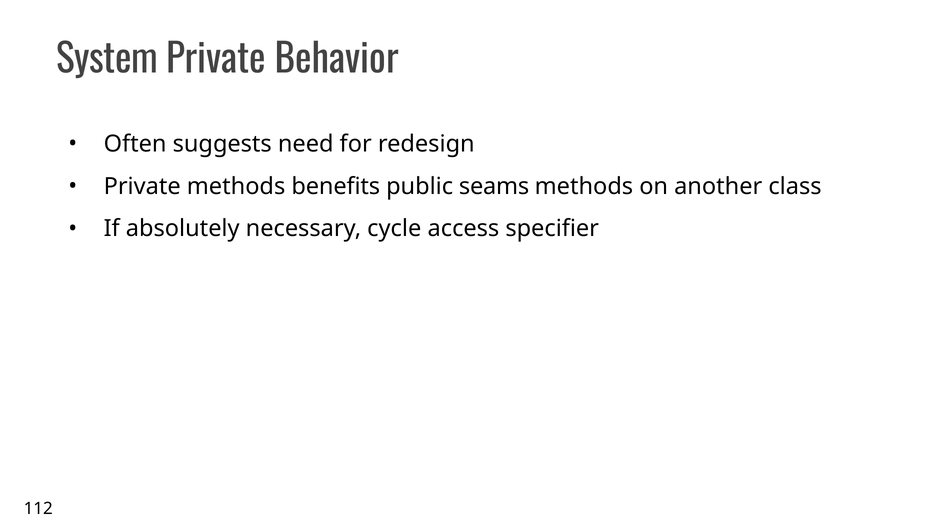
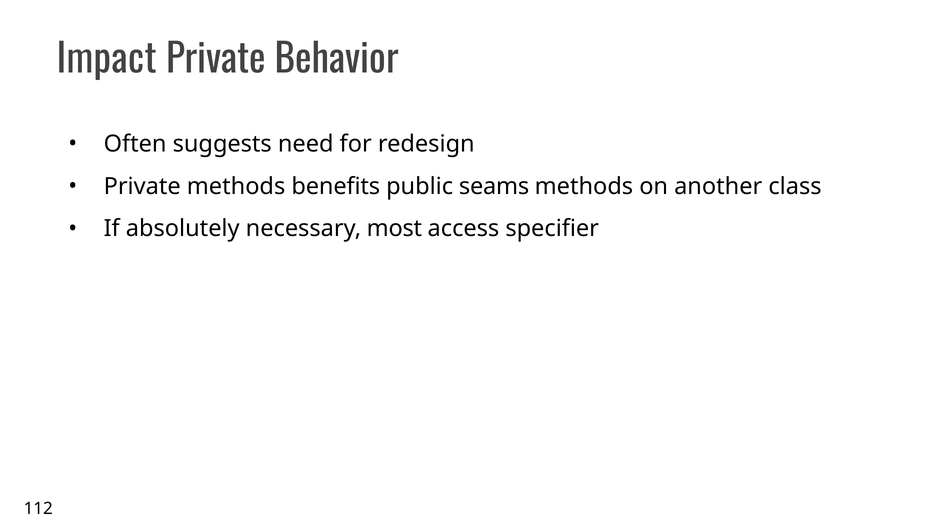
System: System -> Impact
cycle: cycle -> most
